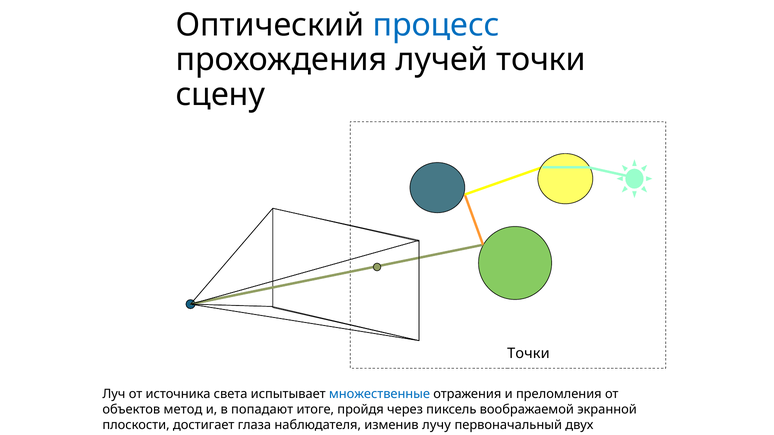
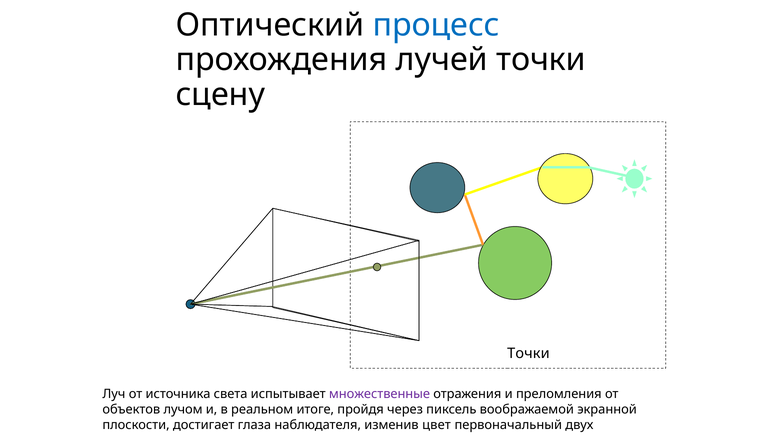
множественные colour: blue -> purple
метод: метод -> лучом
попадают: попадают -> реальном
лучу: лучу -> цвет
